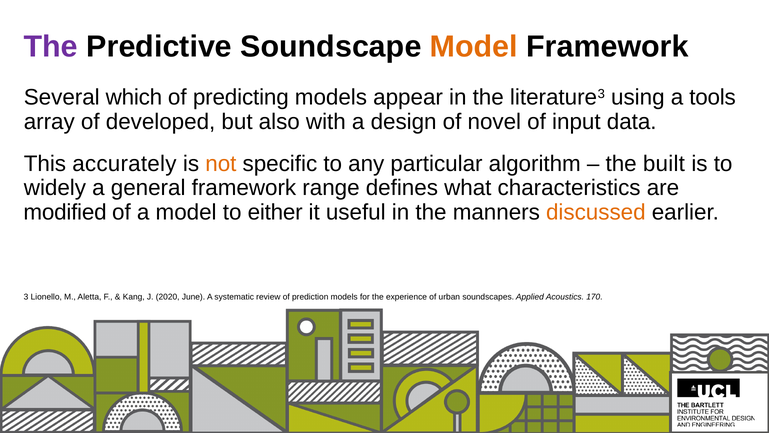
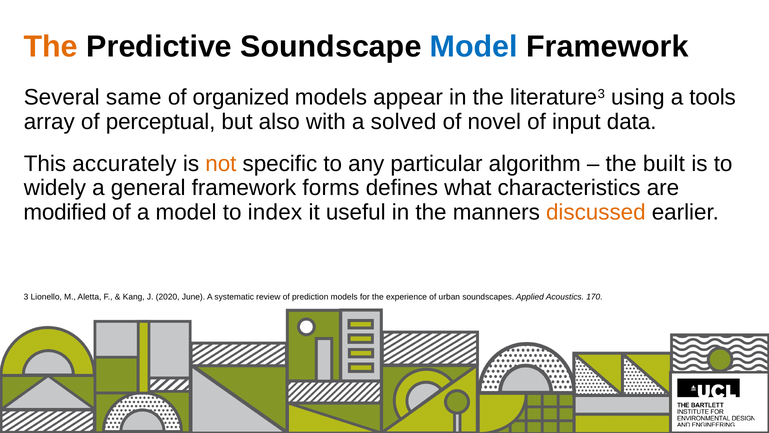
The at (51, 46) colour: purple -> orange
Model at (474, 46) colour: orange -> blue
which: which -> same
predicting: predicting -> organized
developed: developed -> perceptual
design: design -> solved
range: range -> forms
either: either -> index
